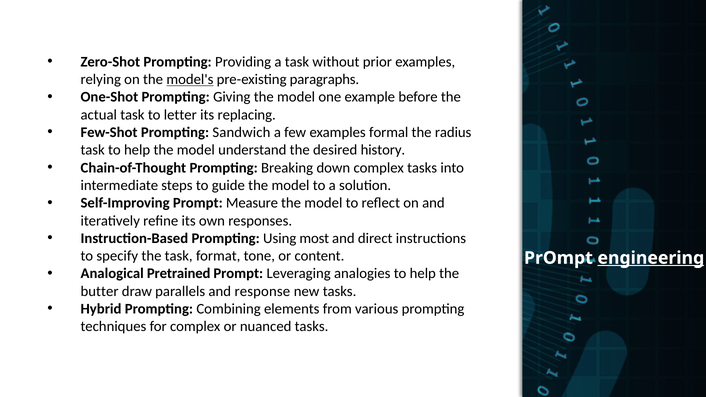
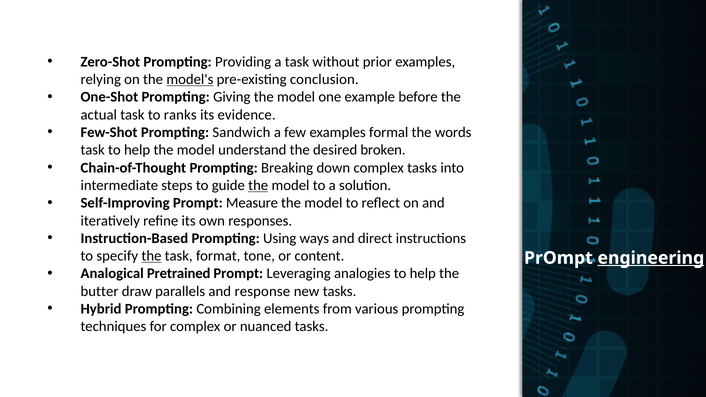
paragraphs: paragraphs -> conclusion
letter: letter -> ranks
replacing: replacing -> evidence
radius: radius -> words
history: history -> broken
the at (258, 185) underline: none -> present
most: most -> ways
the at (151, 256) underline: none -> present
